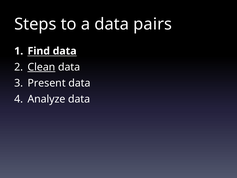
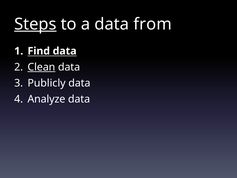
Steps underline: none -> present
pairs: pairs -> from
Present: Present -> Publicly
